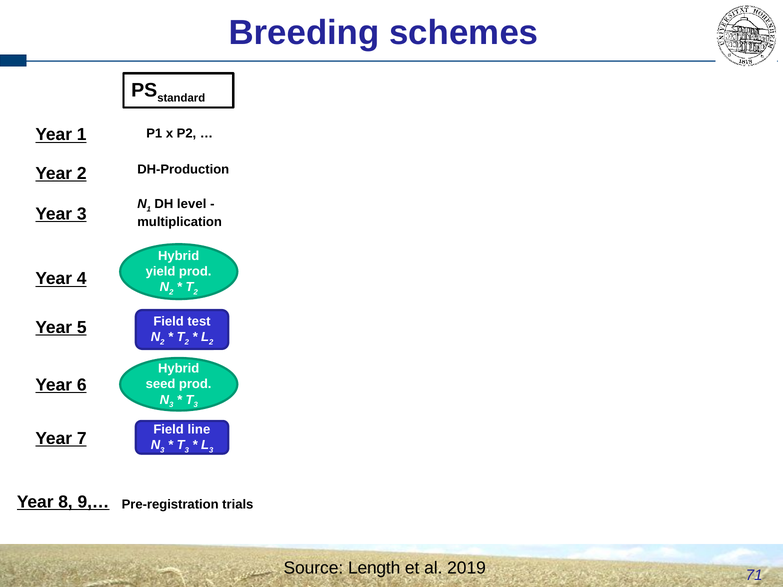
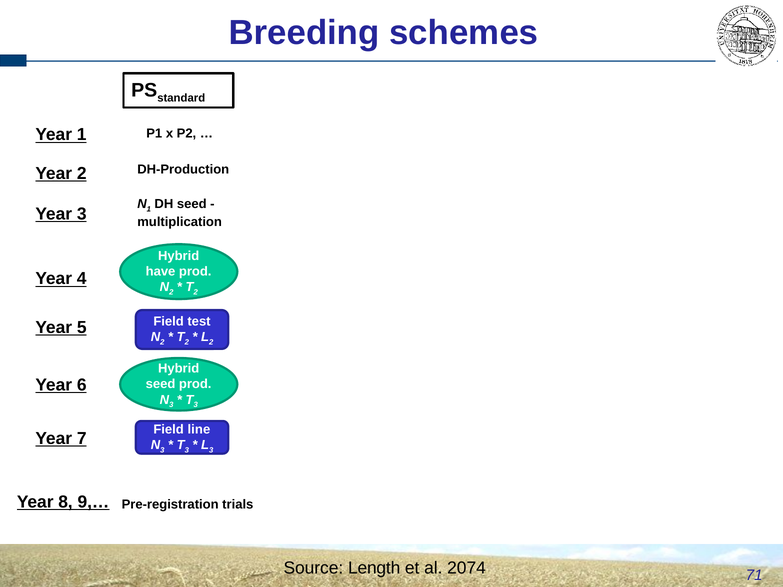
DH level: level -> seed
yield: yield -> have
2019: 2019 -> 2074
